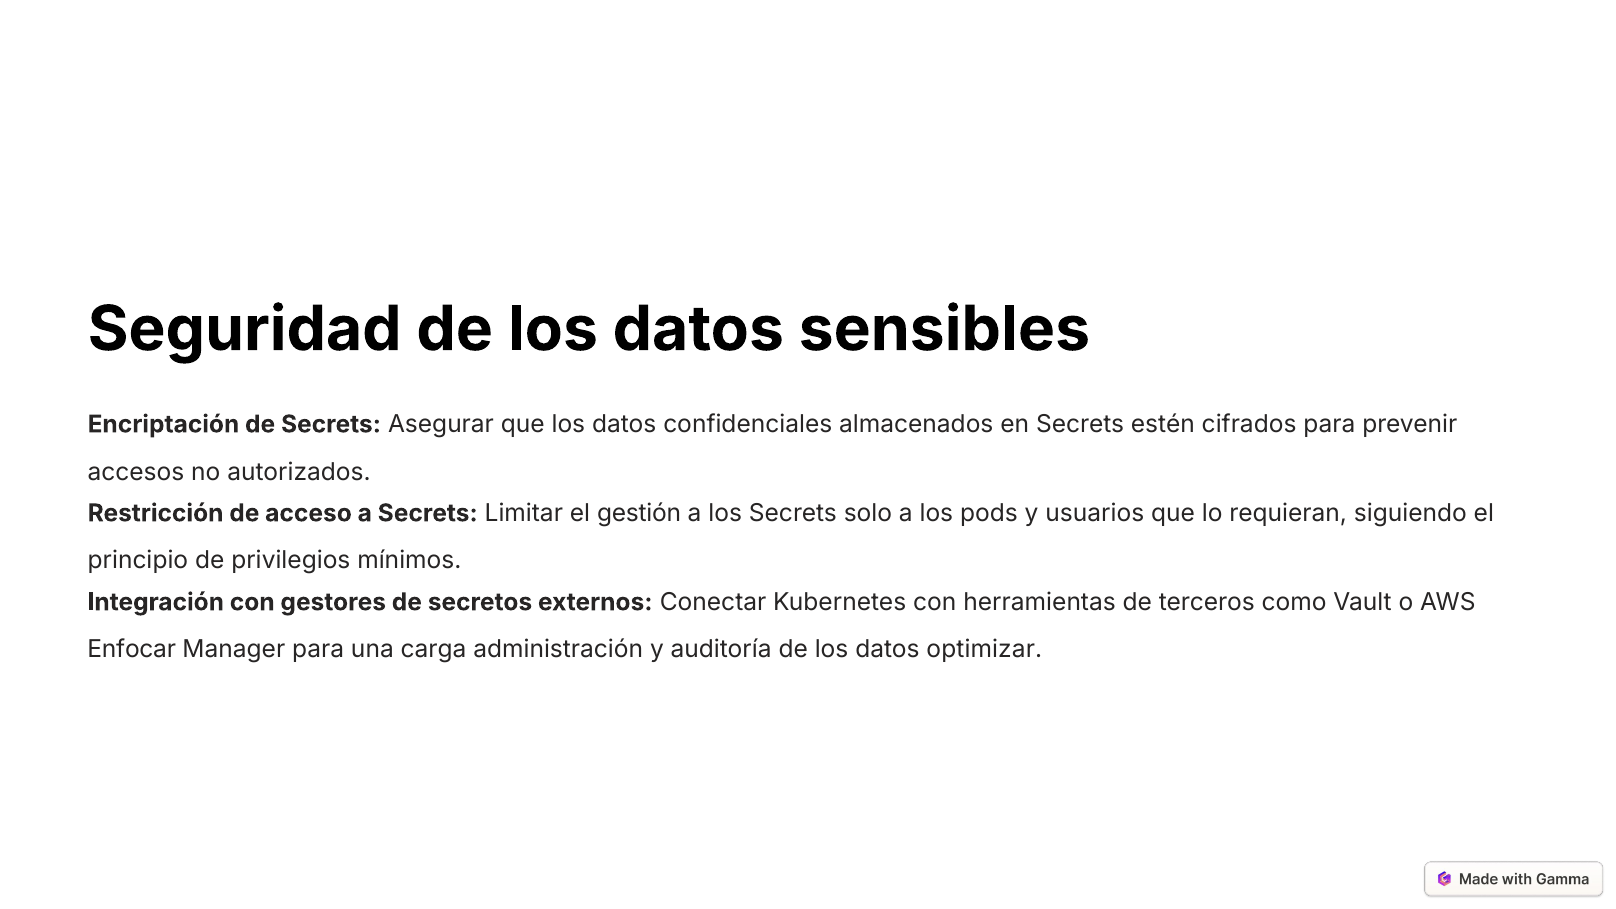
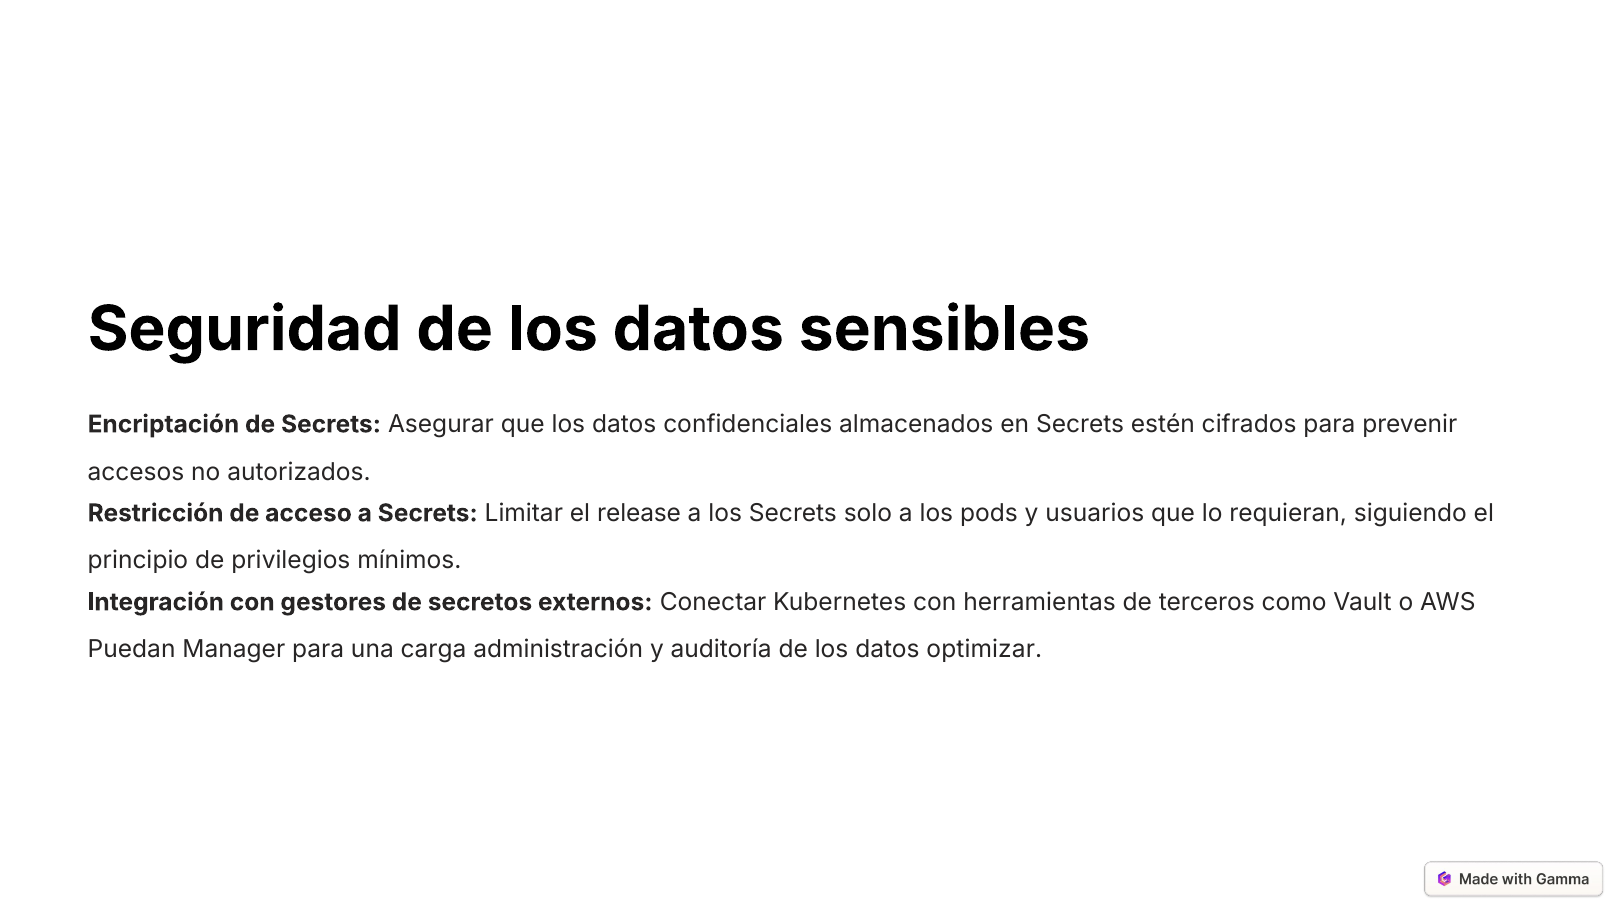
gestión: gestión -> release
Enfocar: Enfocar -> Puedan
